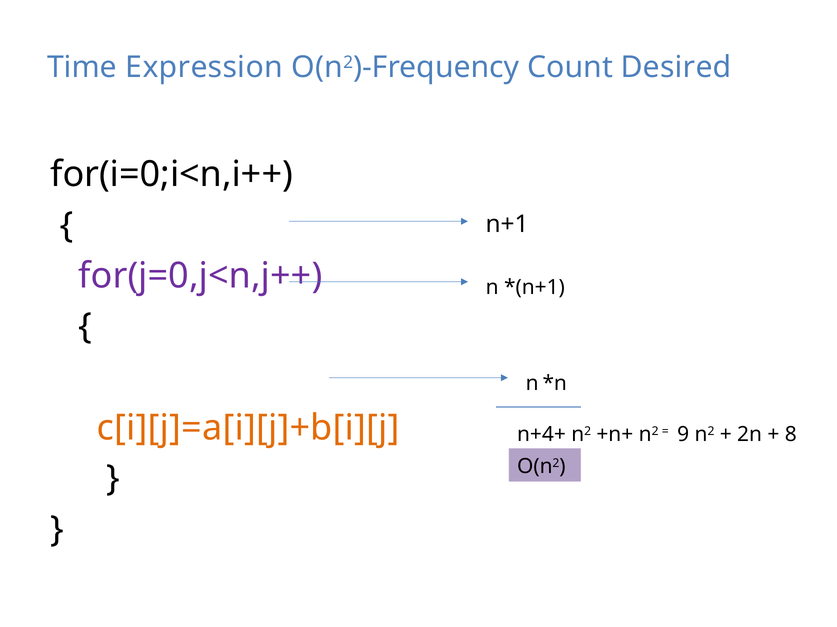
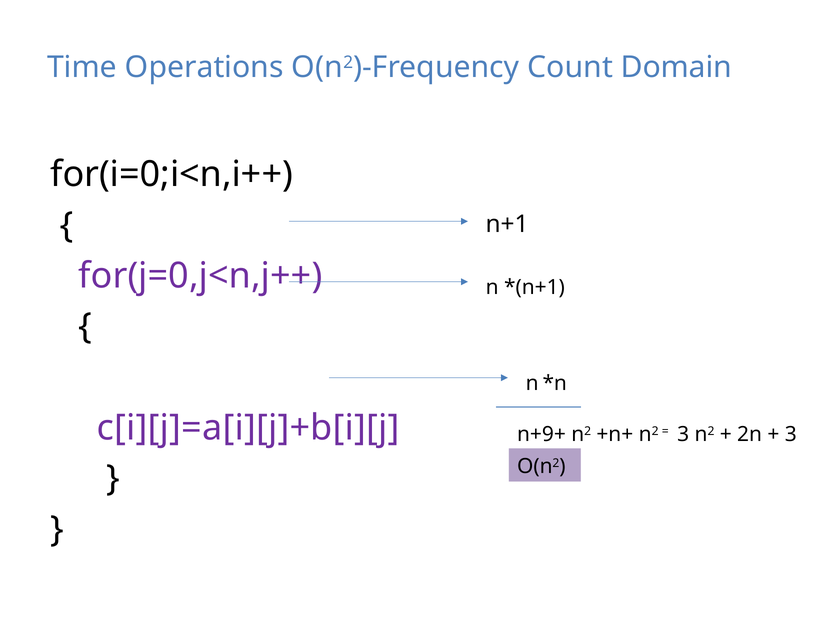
Expression: Expression -> Operations
Desired: Desired -> Domain
c[i][j]=a[i][j]+b[i][j colour: orange -> purple
n+4+: n+4+ -> n+9+
9 at (683, 435): 9 -> 3
8 at (791, 435): 8 -> 3
